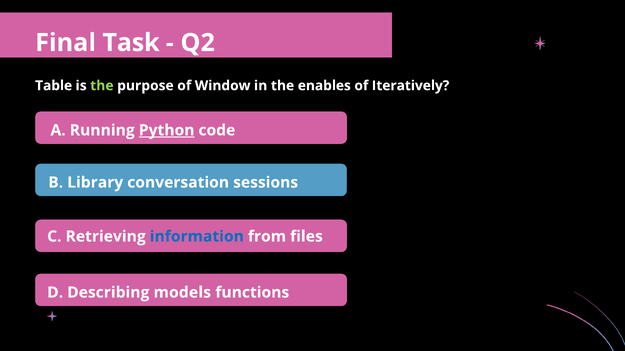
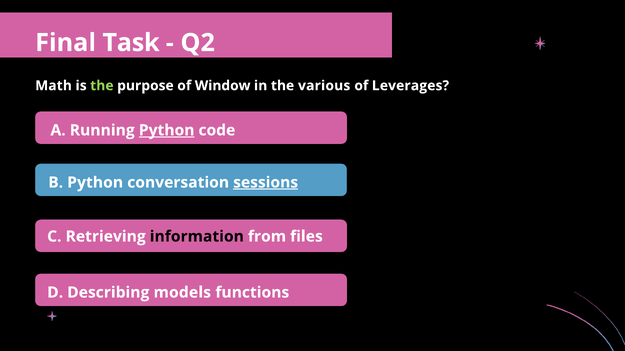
Table: Table -> Math
enables: enables -> various
Iteratively: Iteratively -> Leverages
B Library: Library -> Python
sessions underline: none -> present
information colour: blue -> black
